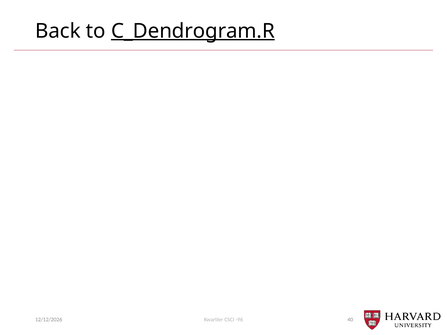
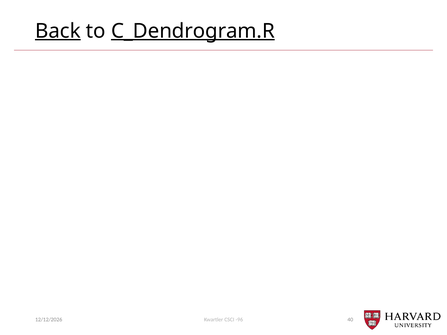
Back underline: none -> present
